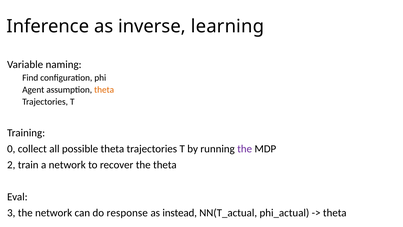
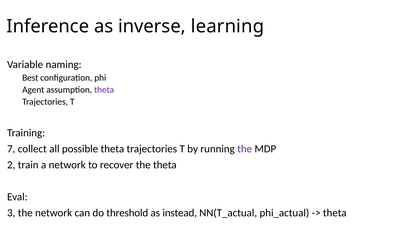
Find: Find -> Best
theta at (104, 90) colour: orange -> purple
0: 0 -> 7
response: response -> threshold
